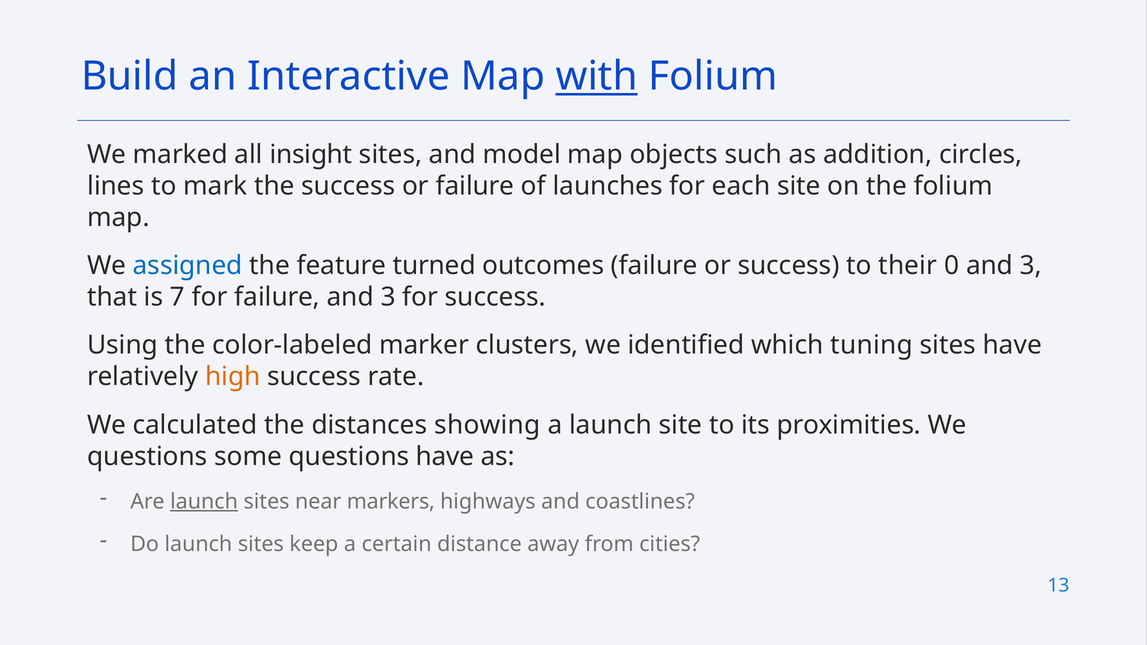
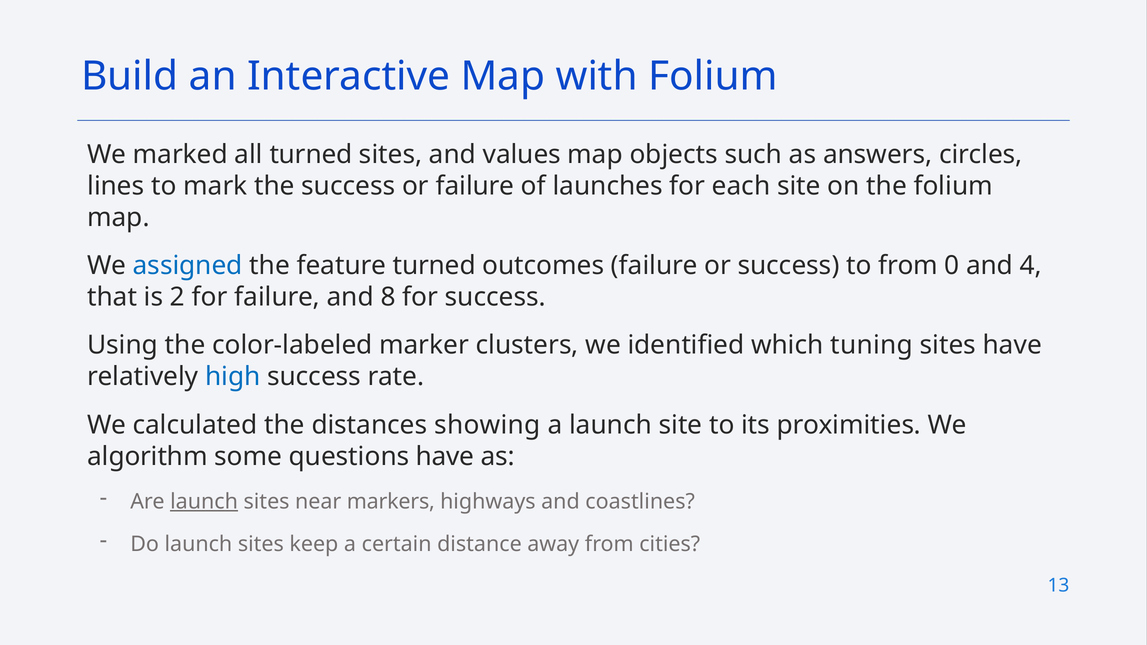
with underline: present -> none
all insight: insight -> turned
model: model -> values
addition: addition -> answers
to their: their -> from
0 and 3: 3 -> 4
7: 7 -> 2
failure and 3: 3 -> 8
high colour: orange -> blue
questions at (147, 457): questions -> algorithm
